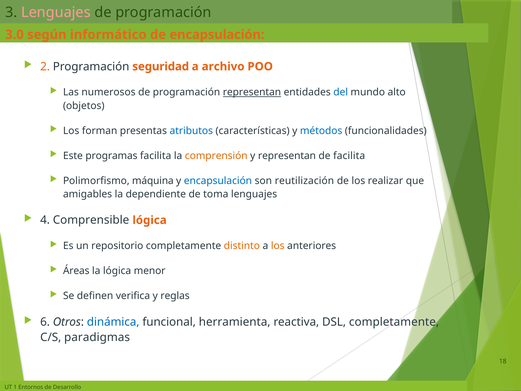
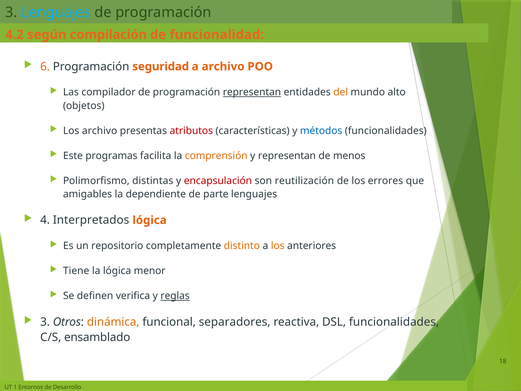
Lenguajes at (56, 12) colour: pink -> light blue
3.0: 3.0 -> 4.2
informático: informático -> compilación
de encapsulación: encapsulación -> funcionalidad
2: 2 -> 6
numerosos: numerosos -> compilador
del colour: blue -> orange
Los forman: forman -> archivo
atributos colour: blue -> red
de facilita: facilita -> menos
máquina: máquina -> distintas
encapsulación at (218, 181) colour: blue -> red
realizar: realizar -> errores
toma: toma -> parte
Comprensible: Comprensible -> Interpretados
Áreas: Áreas -> Tiene
reglas underline: none -> present
6 at (45, 322): 6 -> 3
dinámica colour: blue -> orange
herramienta: herramienta -> separadores
DSL completamente: completamente -> funcionalidades
paradigmas: paradigmas -> ensamblado
